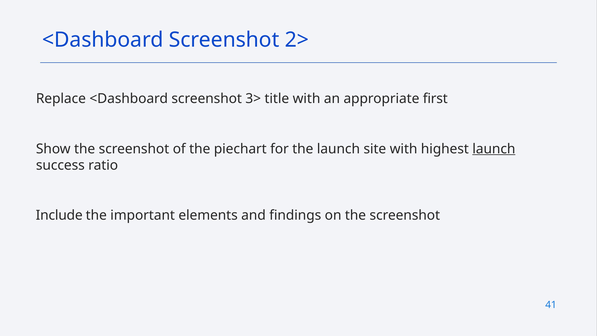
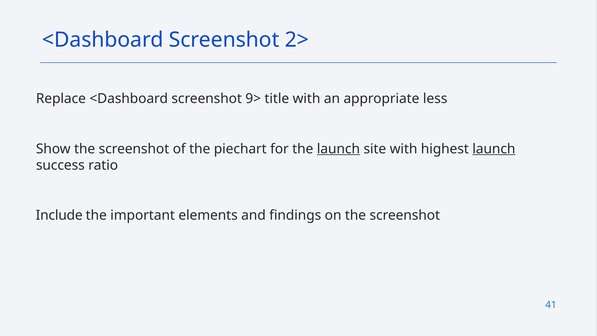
3>: 3> -> 9>
first: first -> less
launch at (338, 149) underline: none -> present
